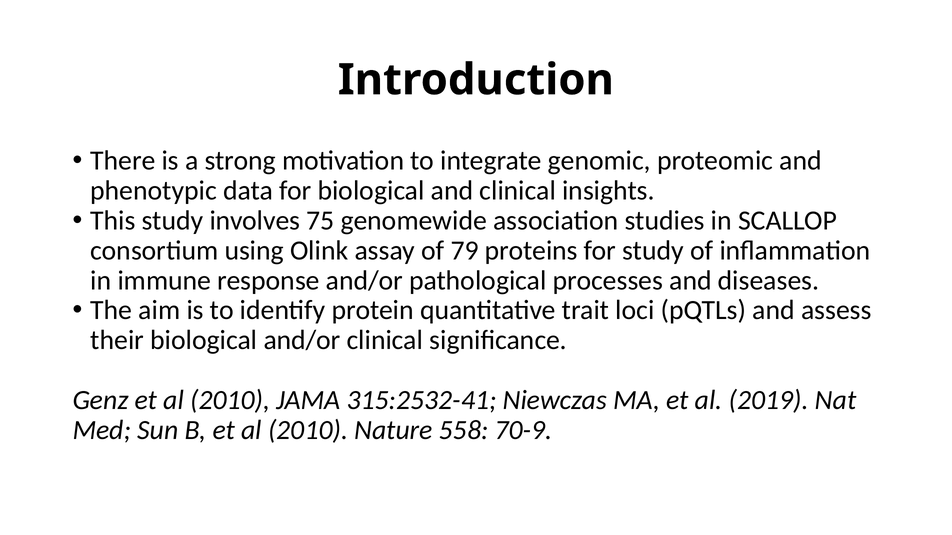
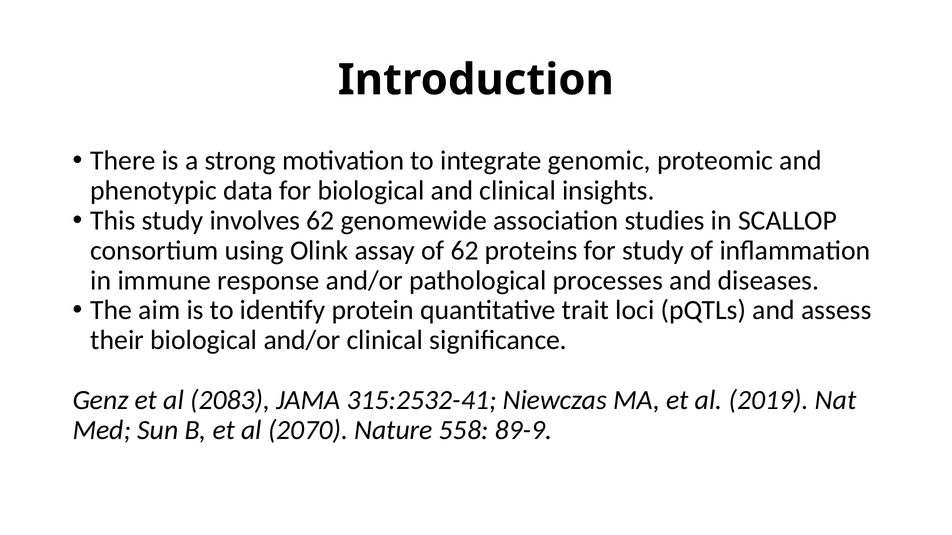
involves 75: 75 -> 62
of 79: 79 -> 62
Genz et al 2010: 2010 -> 2083
B et al 2010: 2010 -> 2070
70-9: 70-9 -> 89-9
